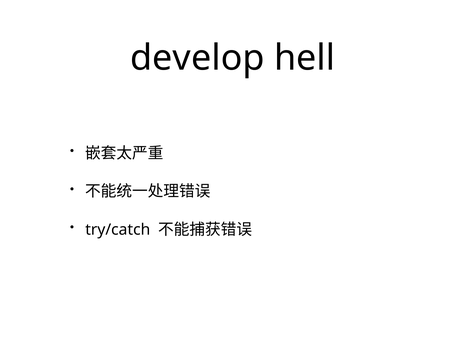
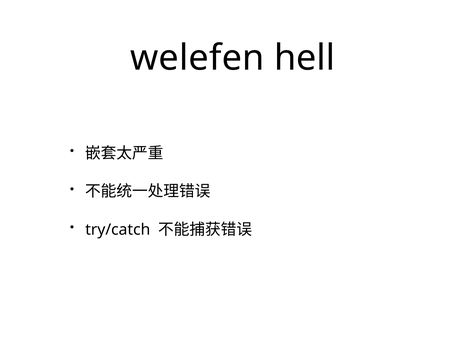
develop: develop -> welefen
